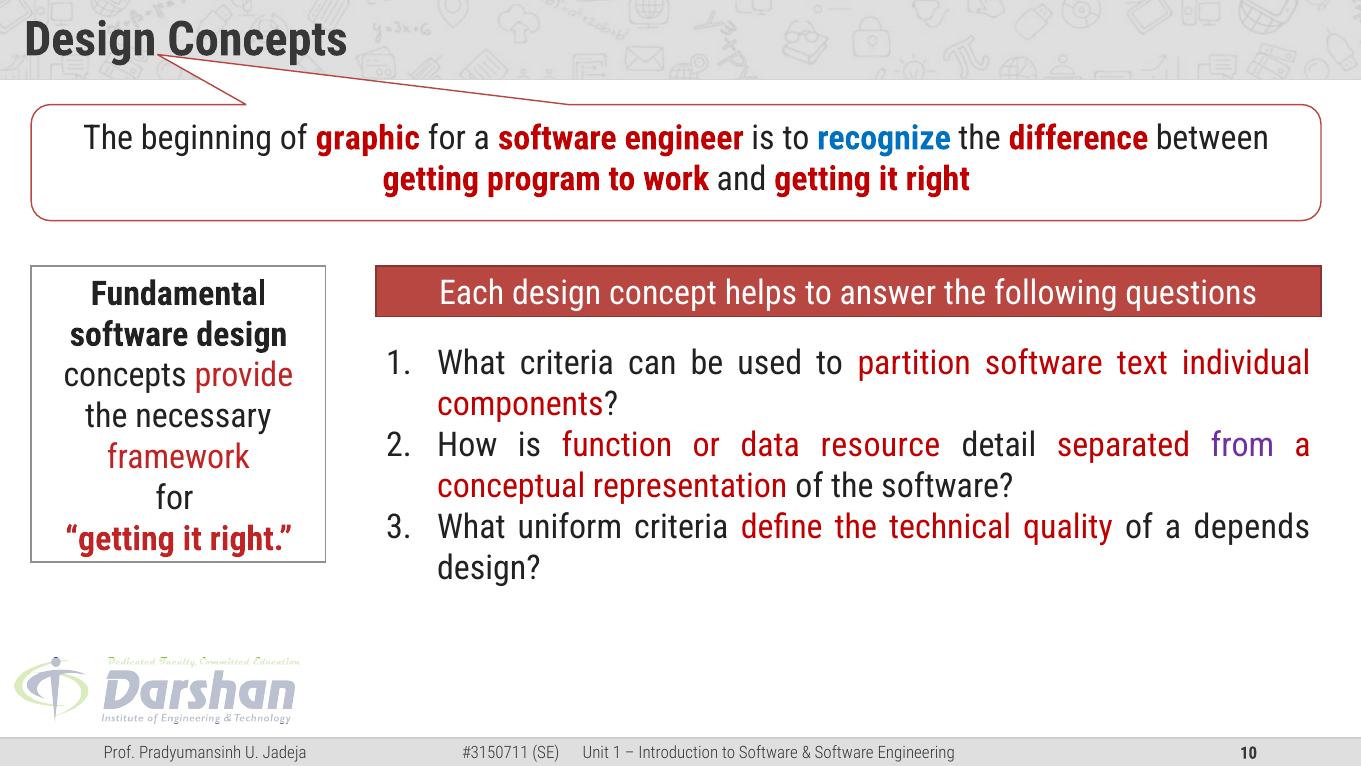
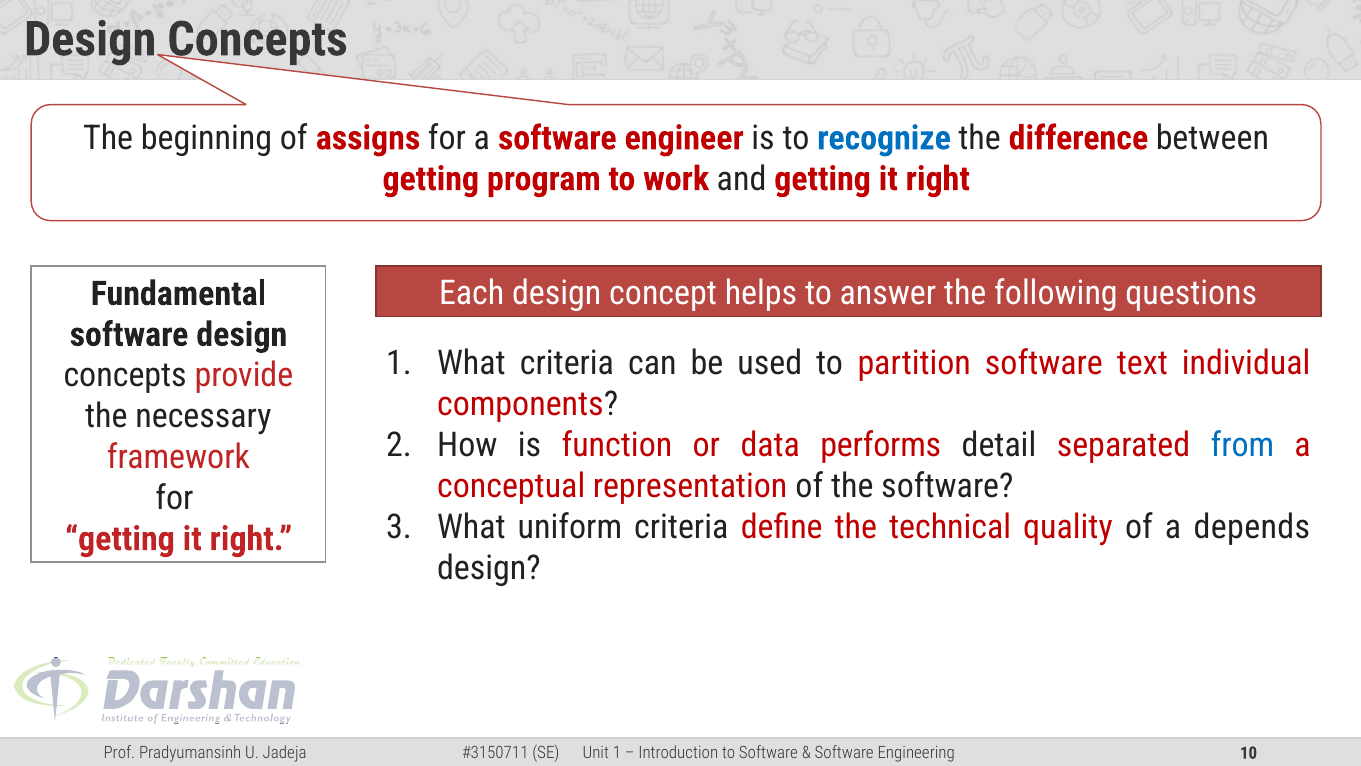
graphic: graphic -> assigns
resource: resource -> performs
from colour: purple -> blue
